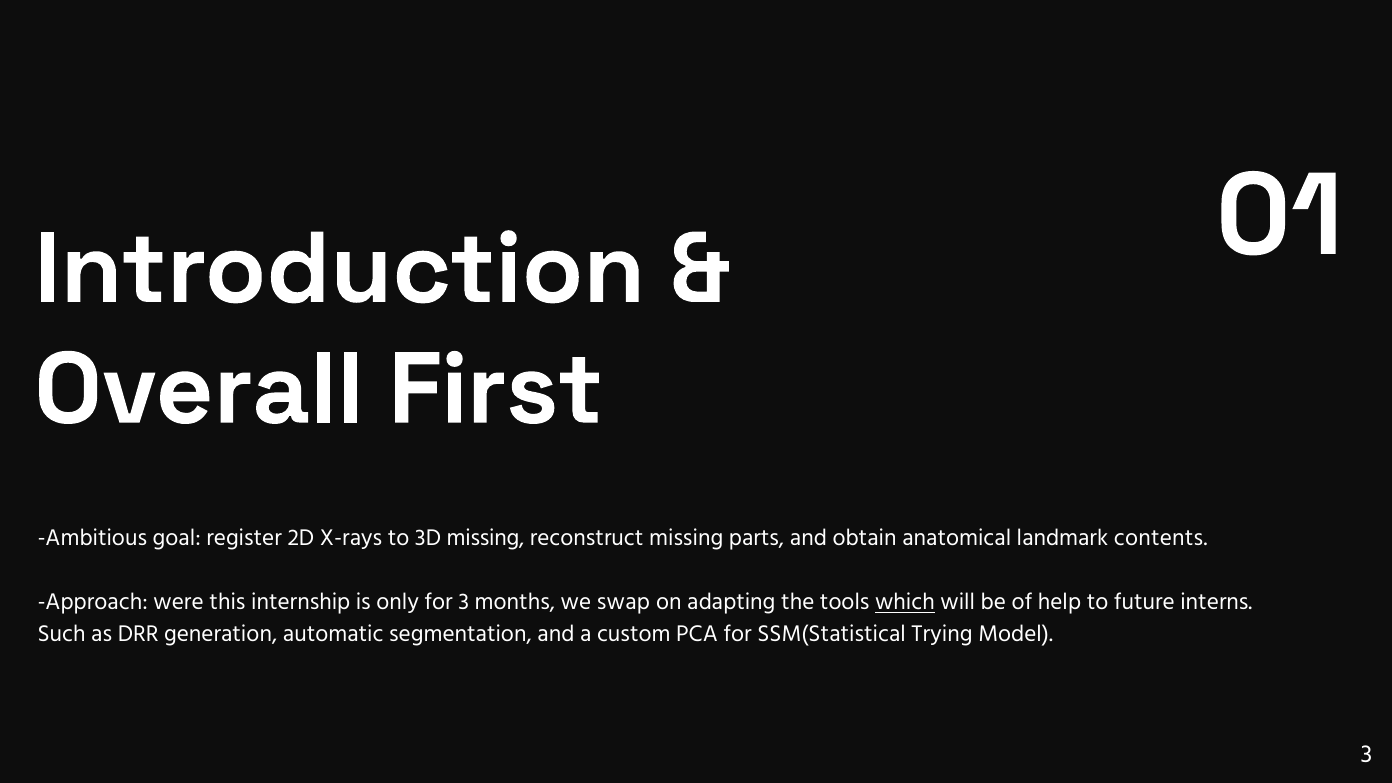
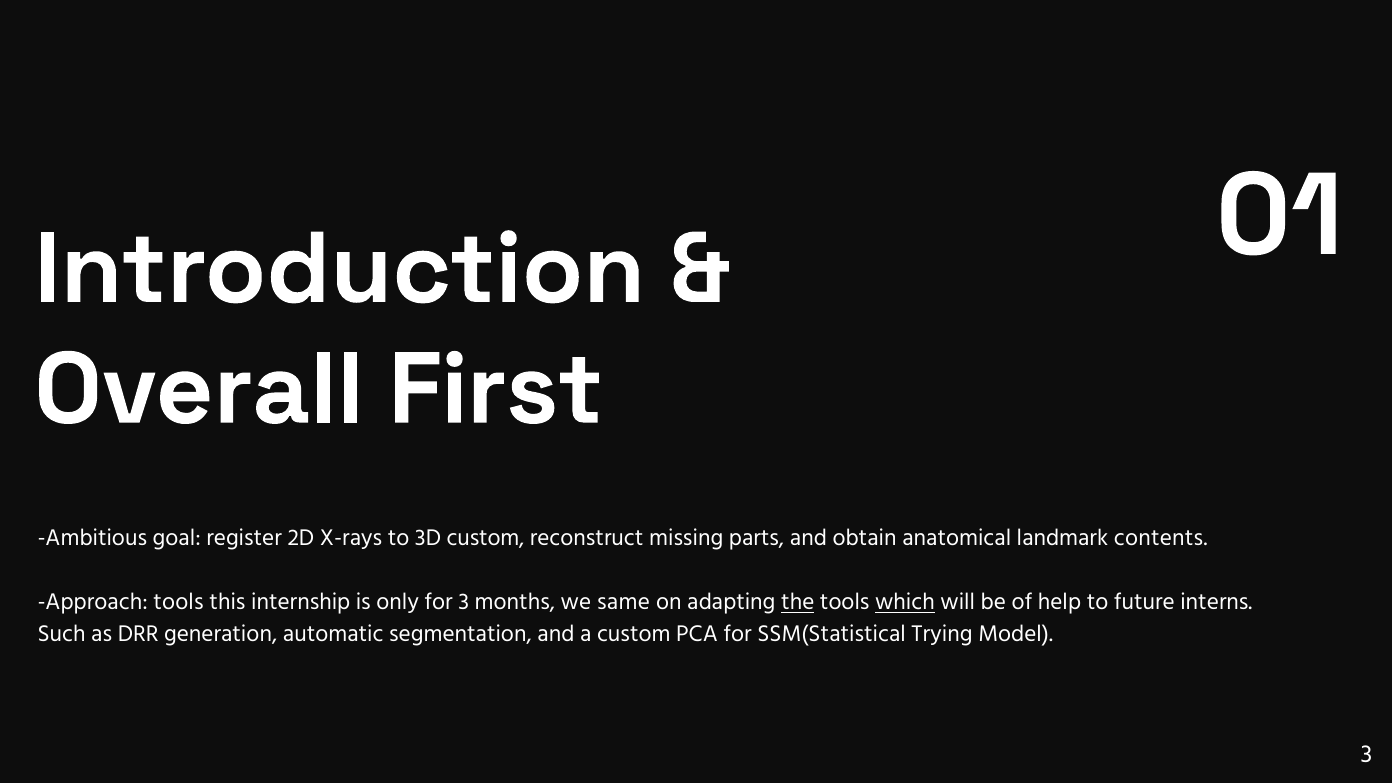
3D missing: missing -> custom
Approach were: were -> tools
swap: swap -> same
the underline: none -> present
